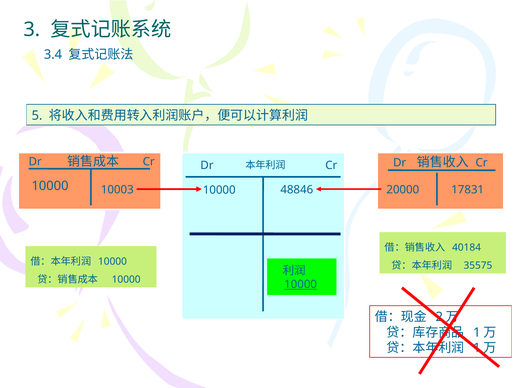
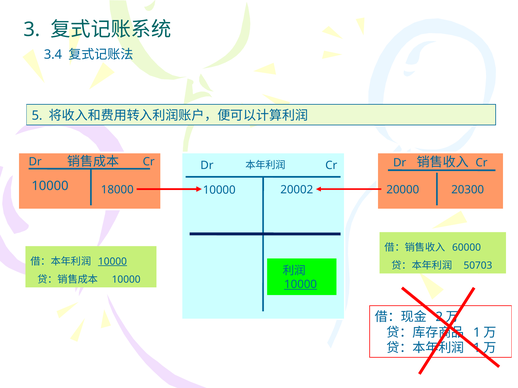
48846: 48846 -> 20002
10003: 10003 -> 18000
17831: 17831 -> 20300
40184: 40184 -> 60000
10000 at (112, 262) underline: none -> present
35575: 35575 -> 50703
